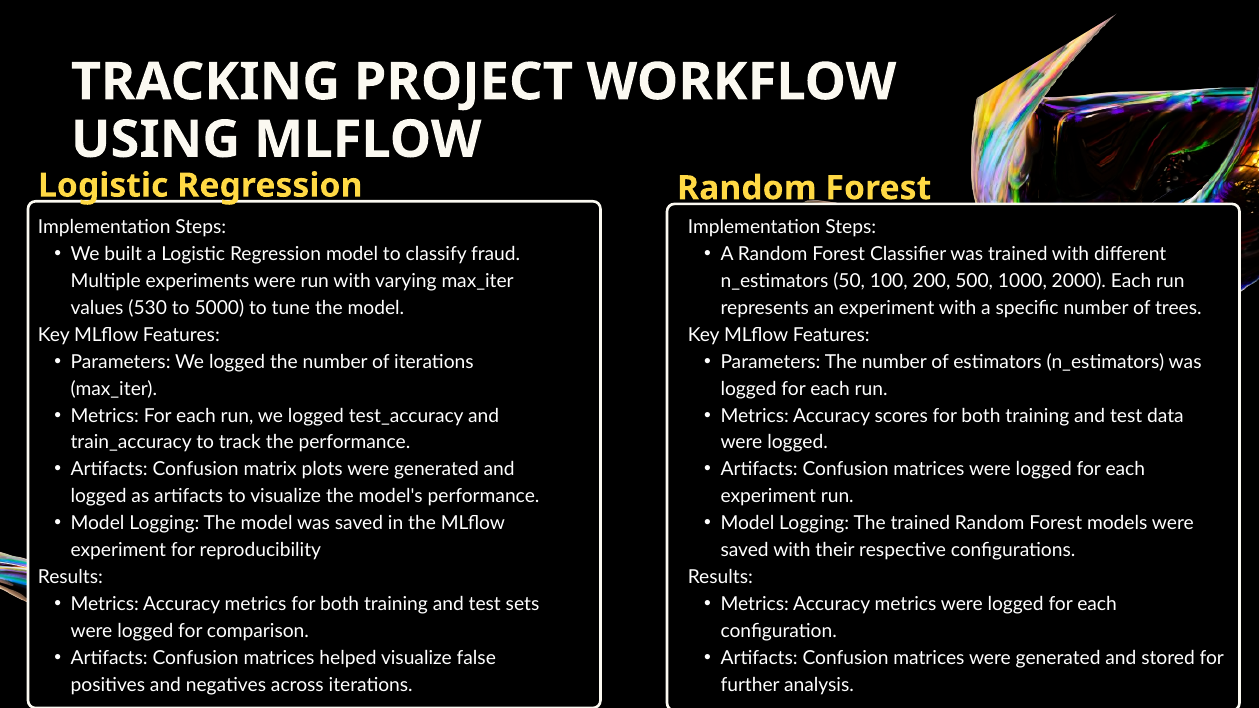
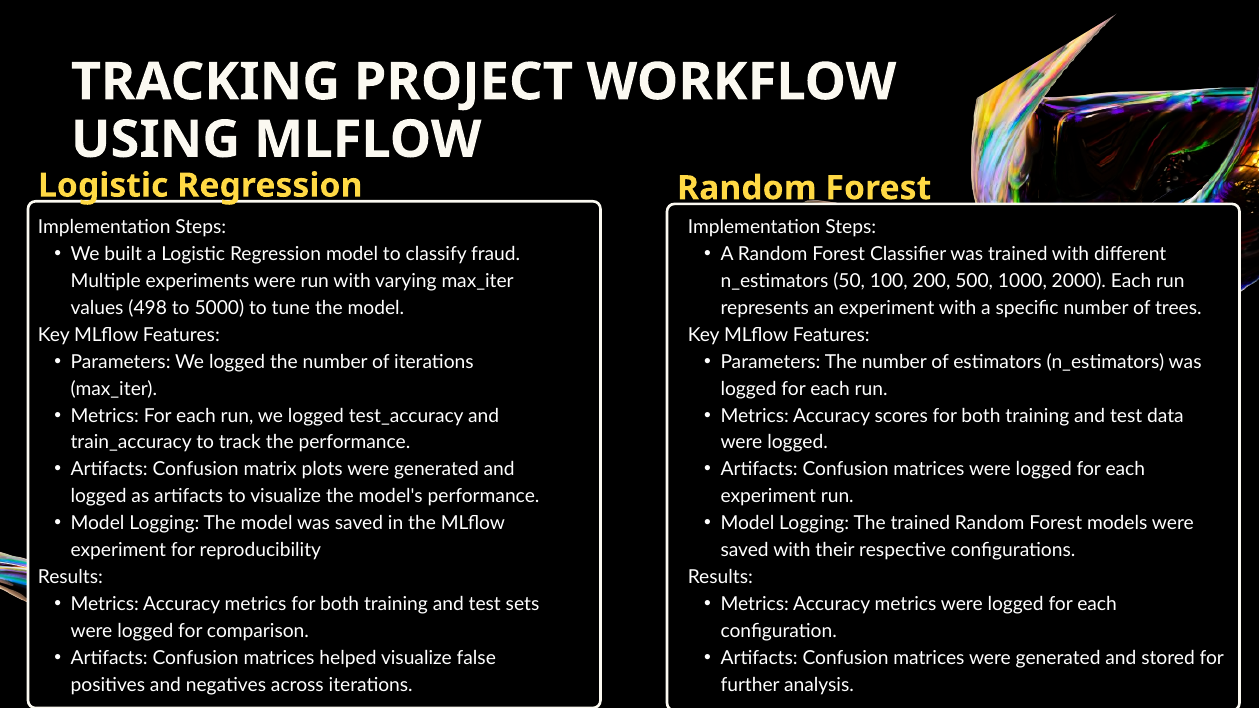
530: 530 -> 498
